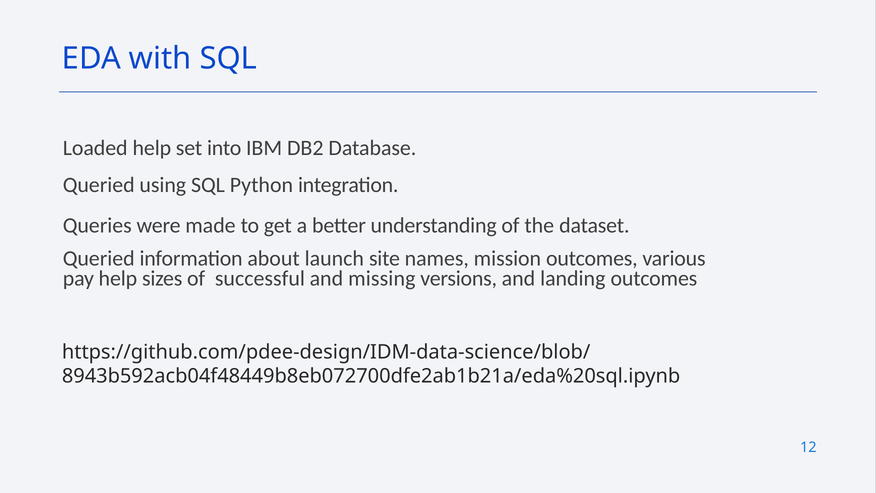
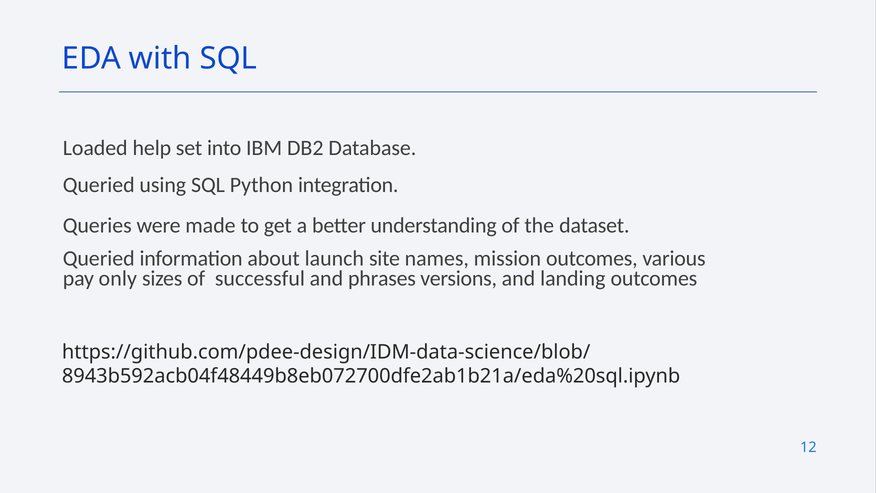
pay help: help -> only
missing: missing -> phrases
